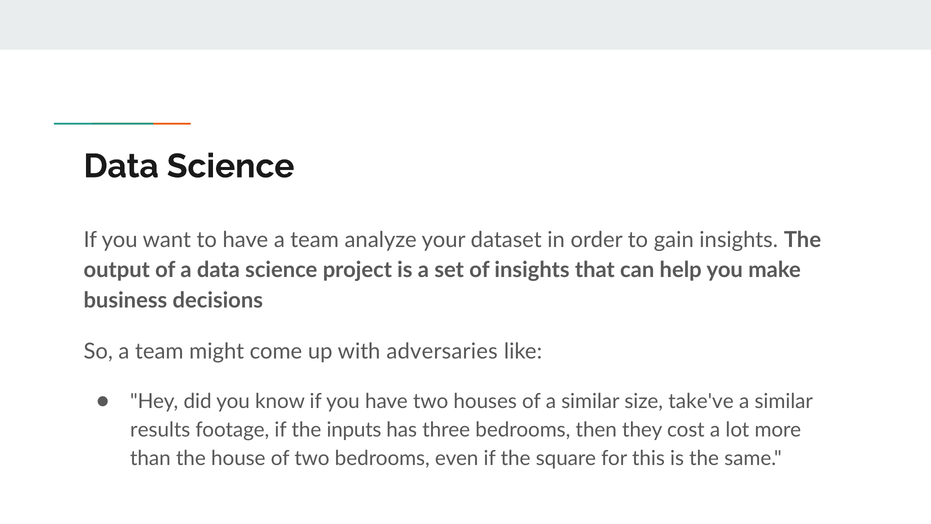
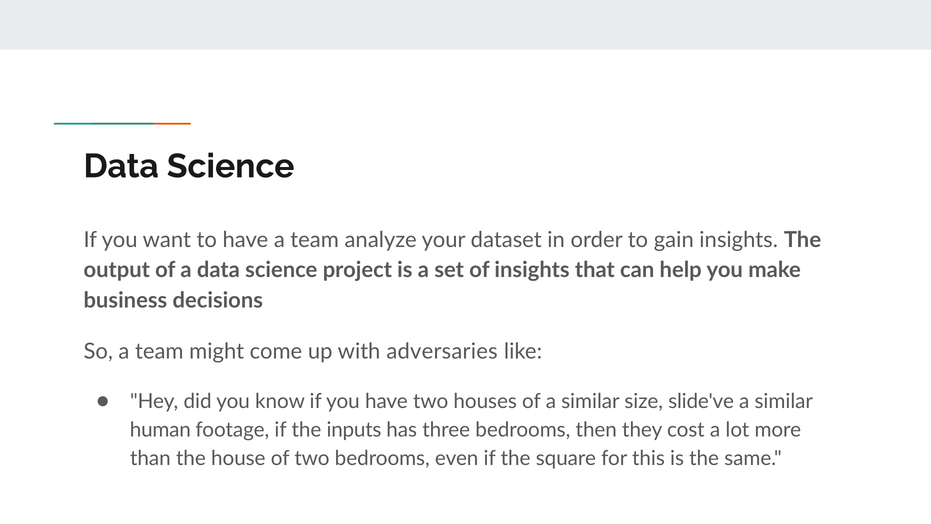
take've: take've -> slide've
results: results -> human
